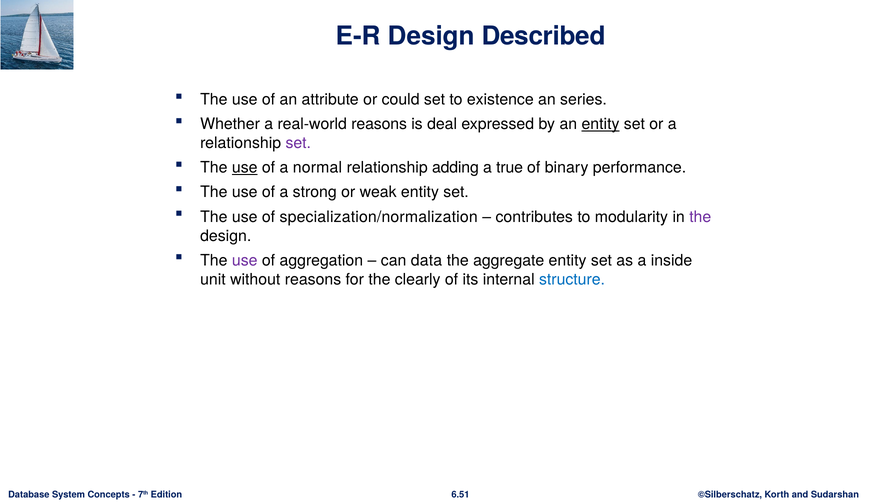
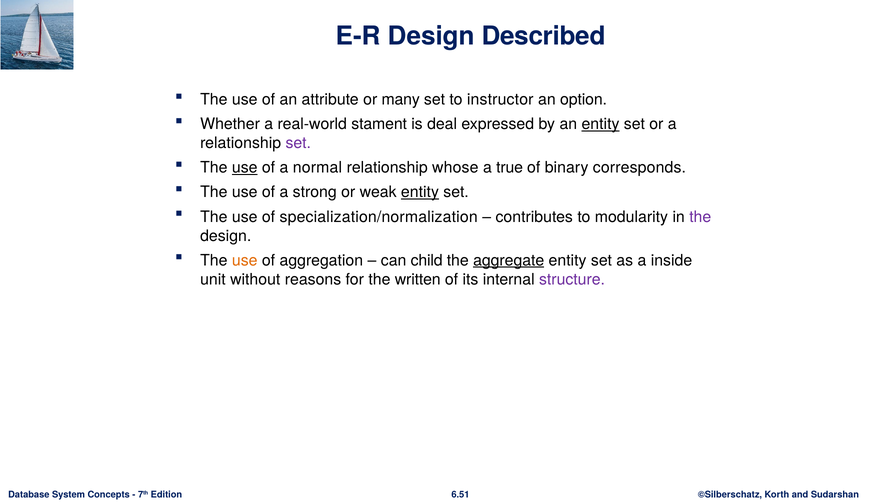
could: could -> many
existence: existence -> instructor
series: series -> option
real-world reasons: reasons -> stament
adding: adding -> whose
performance: performance -> corresponds
entity at (420, 192) underline: none -> present
use at (245, 261) colour: purple -> orange
data: data -> child
aggregate underline: none -> present
clearly: clearly -> written
structure colour: blue -> purple
